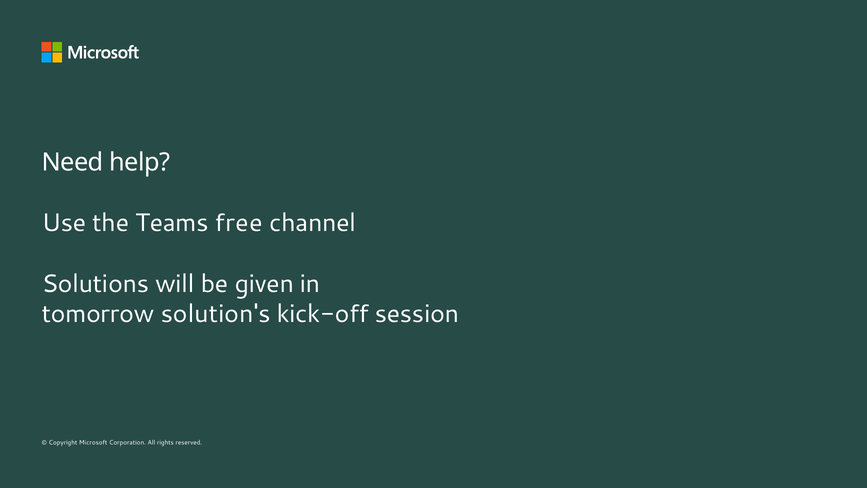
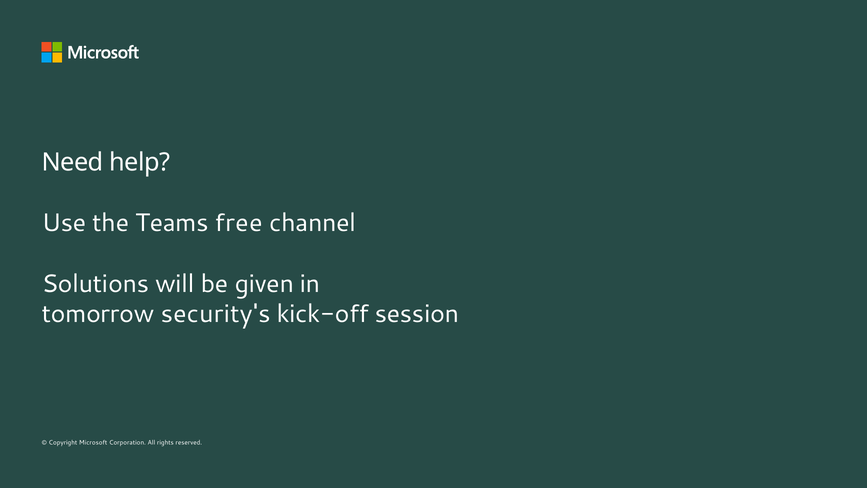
solution's: solution's -> security's
